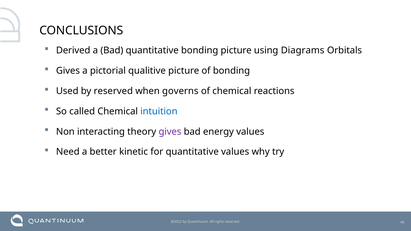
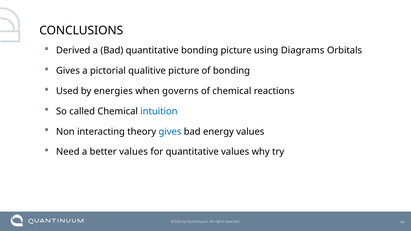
by reserved: reserved -> energies
gives at (170, 132) colour: purple -> blue
better kinetic: kinetic -> values
